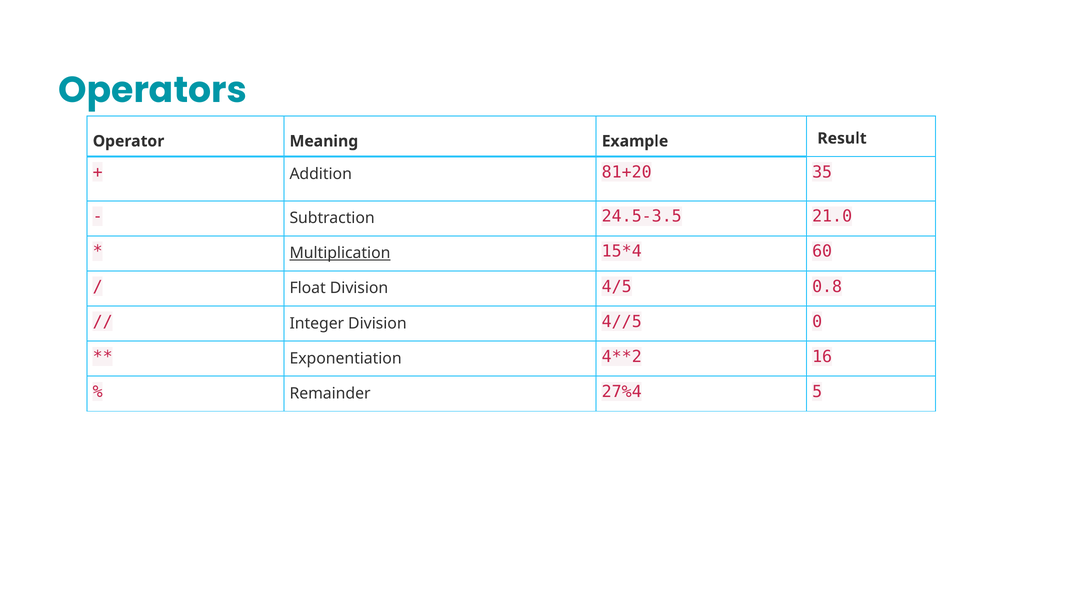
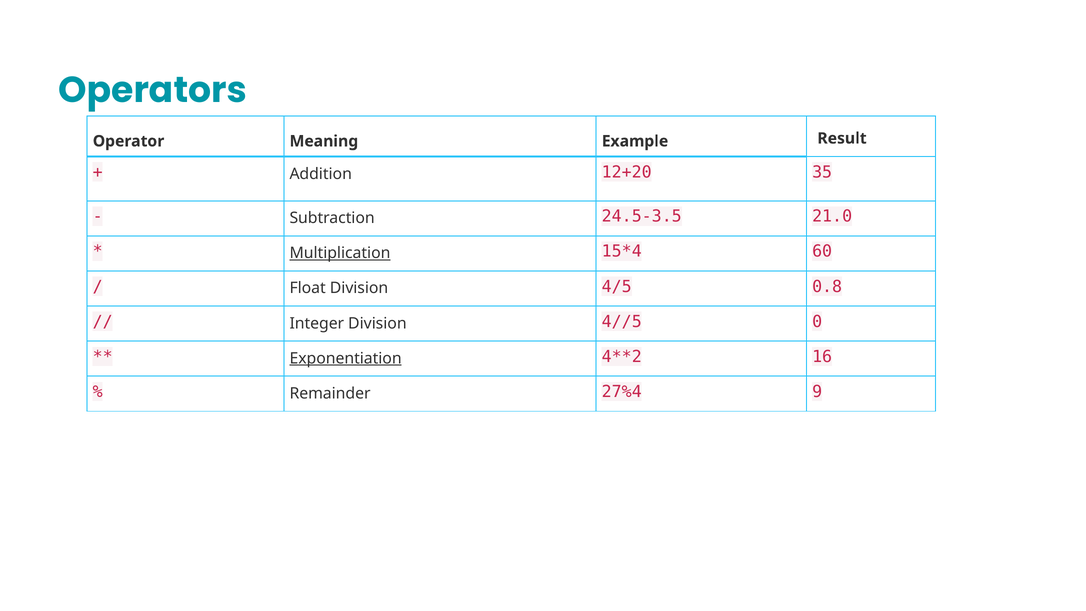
81+20: 81+20 -> 12+20
Exponentiation underline: none -> present
5: 5 -> 9
